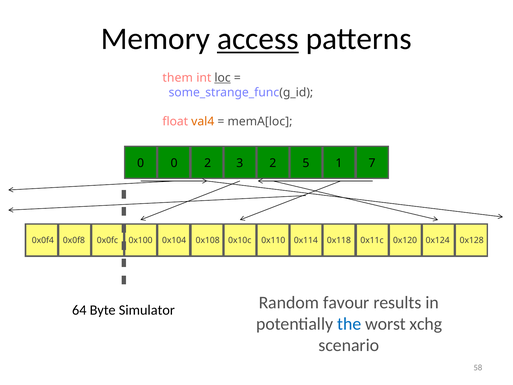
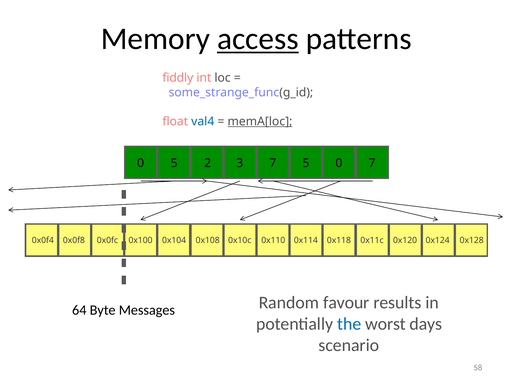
them: them -> fiddly
loc underline: present -> none
val4 colour: orange -> blue
memA[loc underline: none -> present
0 0: 0 -> 5
3 2: 2 -> 7
5 1: 1 -> 0
Simulator: Simulator -> Messages
xchg: xchg -> days
